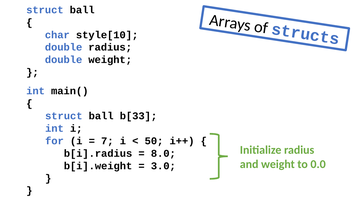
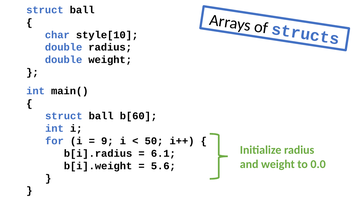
b[33: b[33 -> b[60
7: 7 -> 9
8.0: 8.0 -> 6.1
3.0: 3.0 -> 5.6
